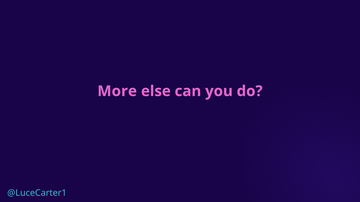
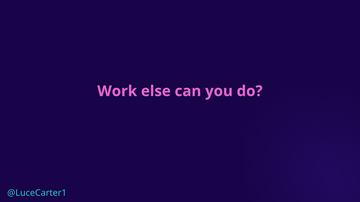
More: More -> Work
